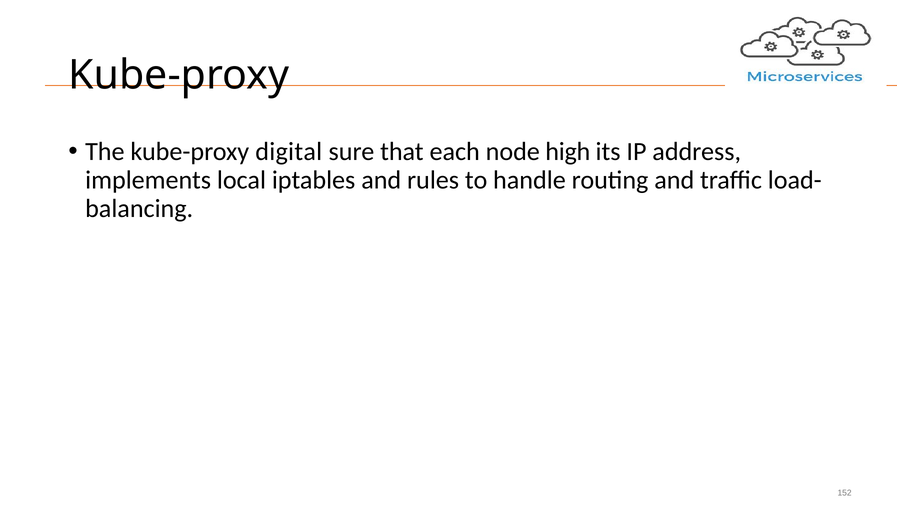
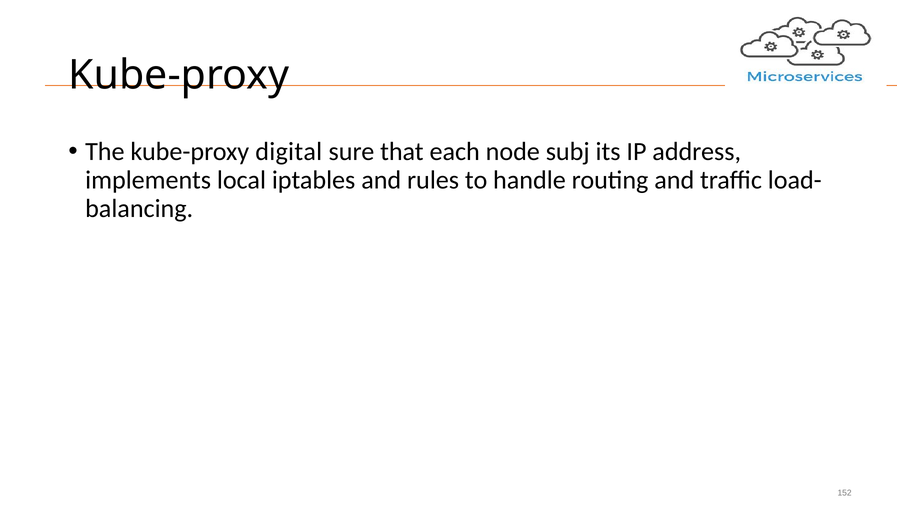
high: high -> subj
